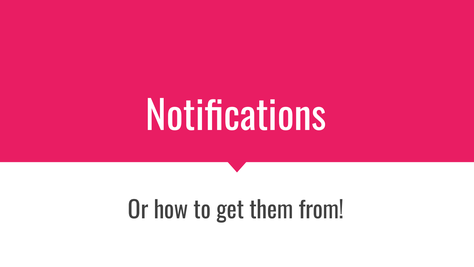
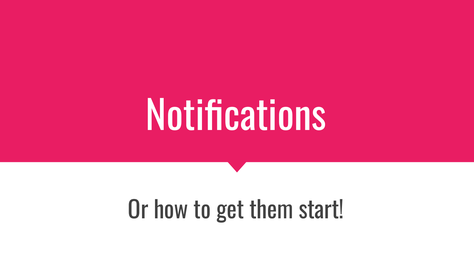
from: from -> start
